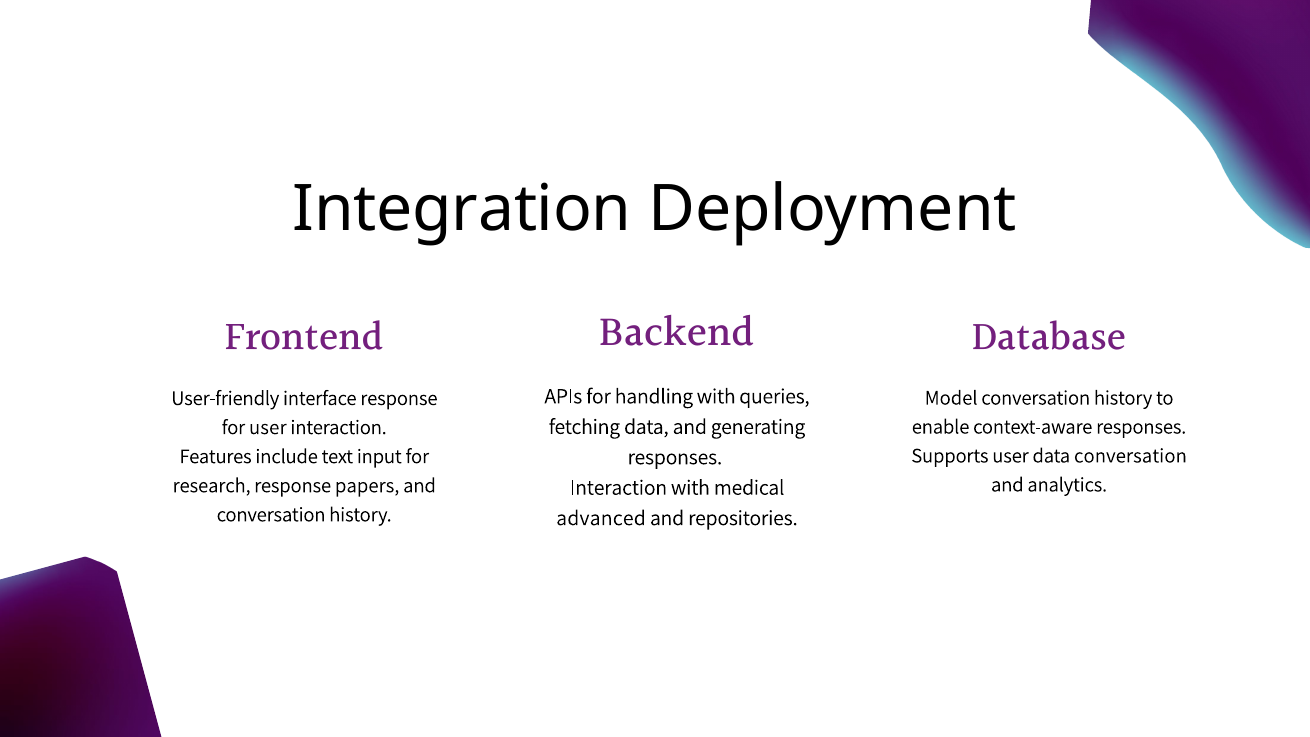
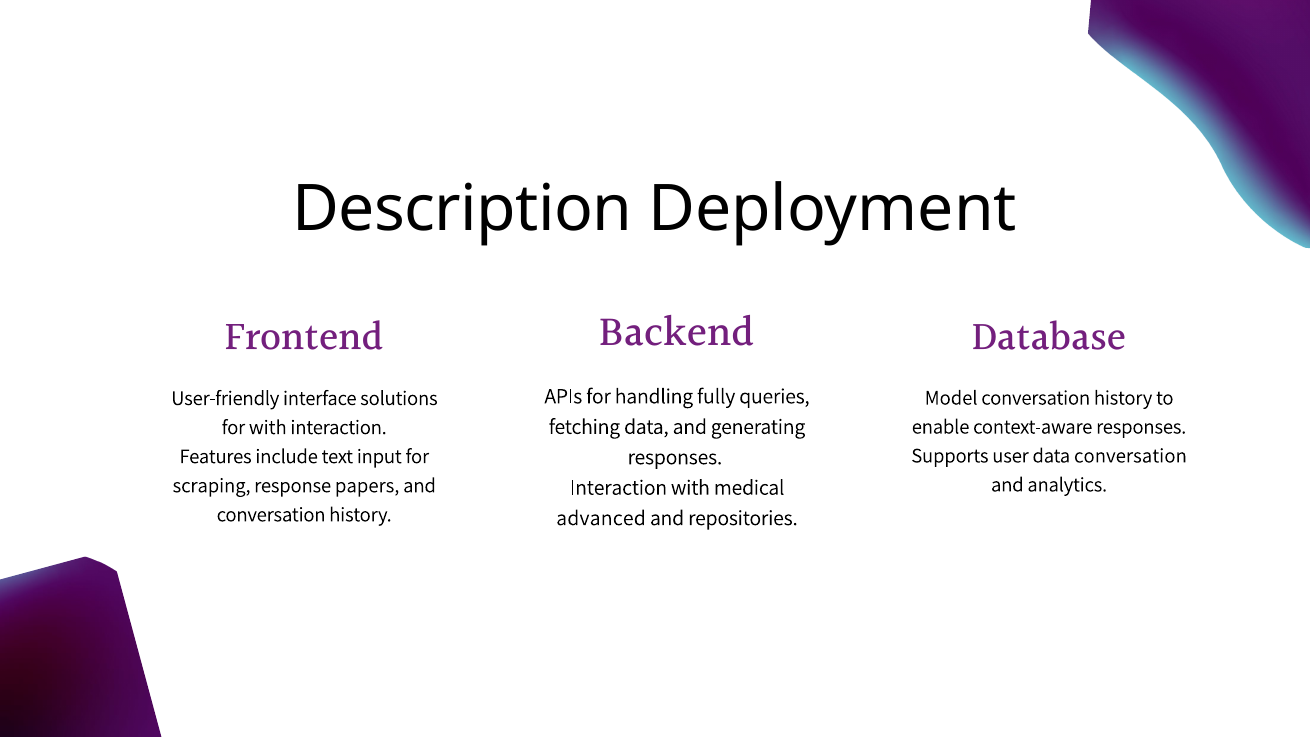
Integration: Integration -> Description
handling with: with -> fully
interface response: response -> solutions
for user: user -> with
research: research -> scraping
